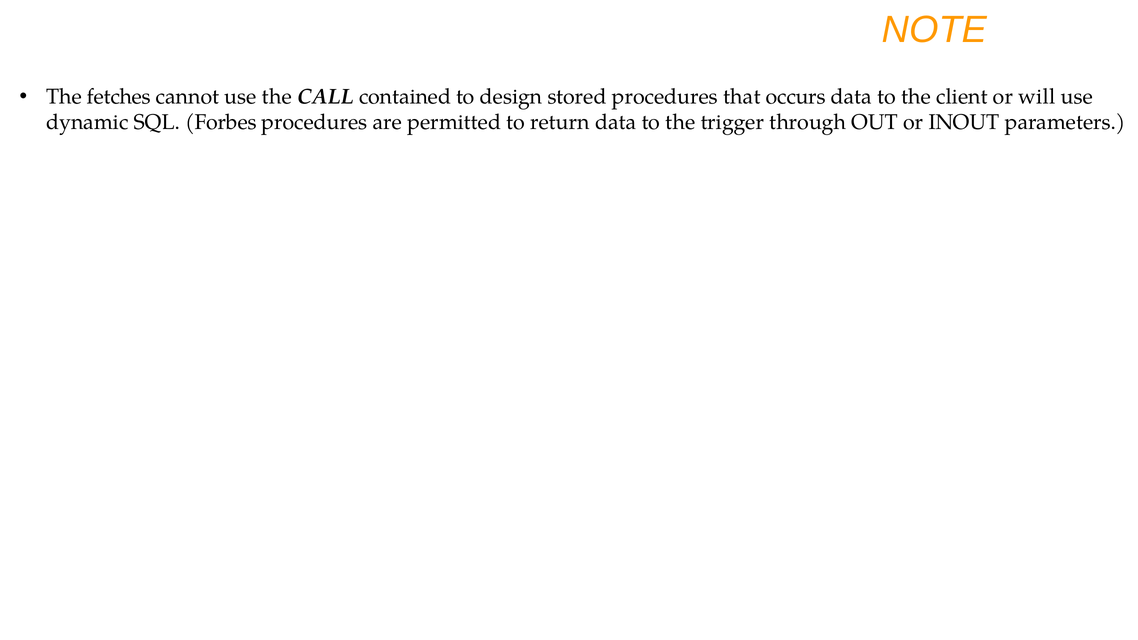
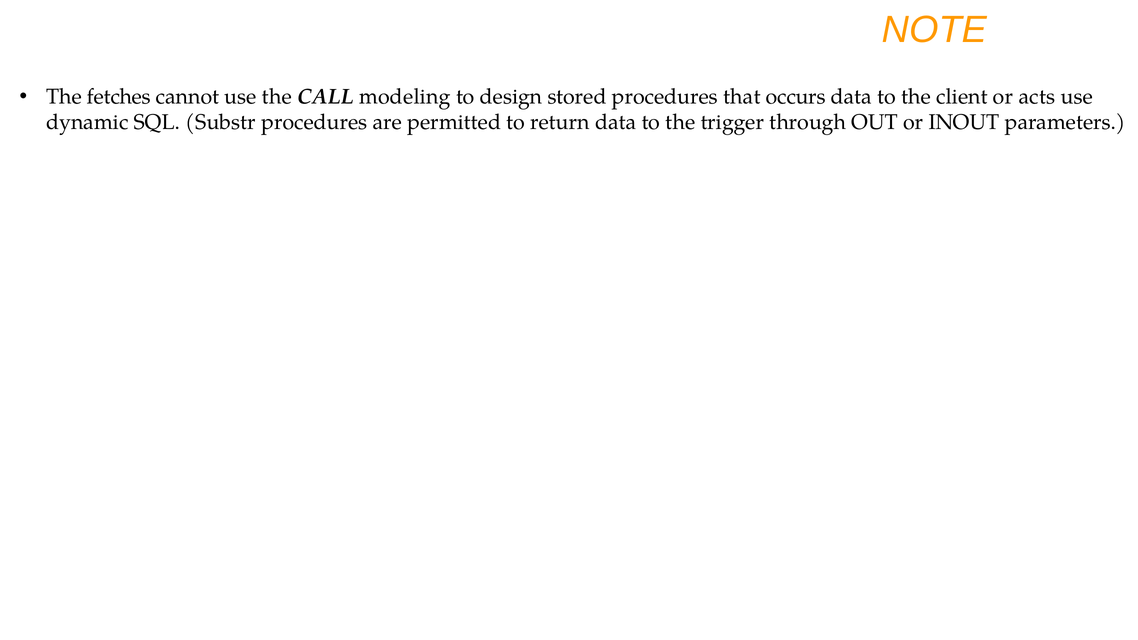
contained: contained -> modeling
will: will -> acts
Forbes: Forbes -> Substr
